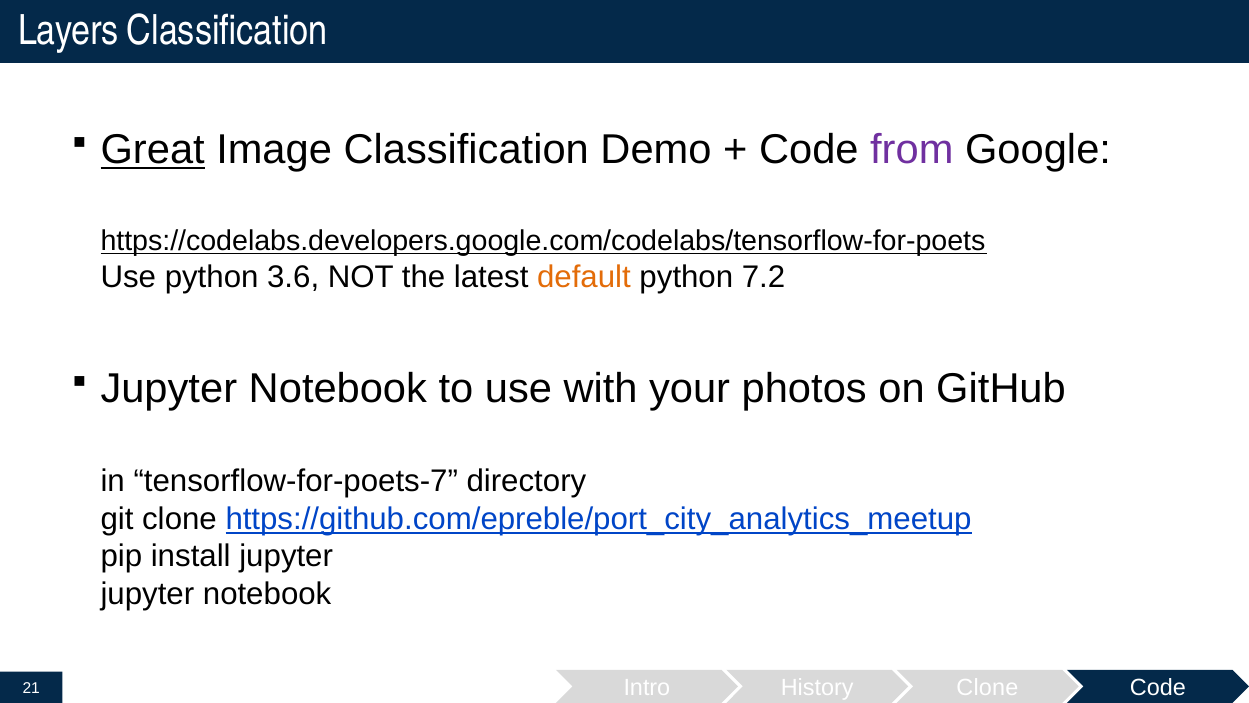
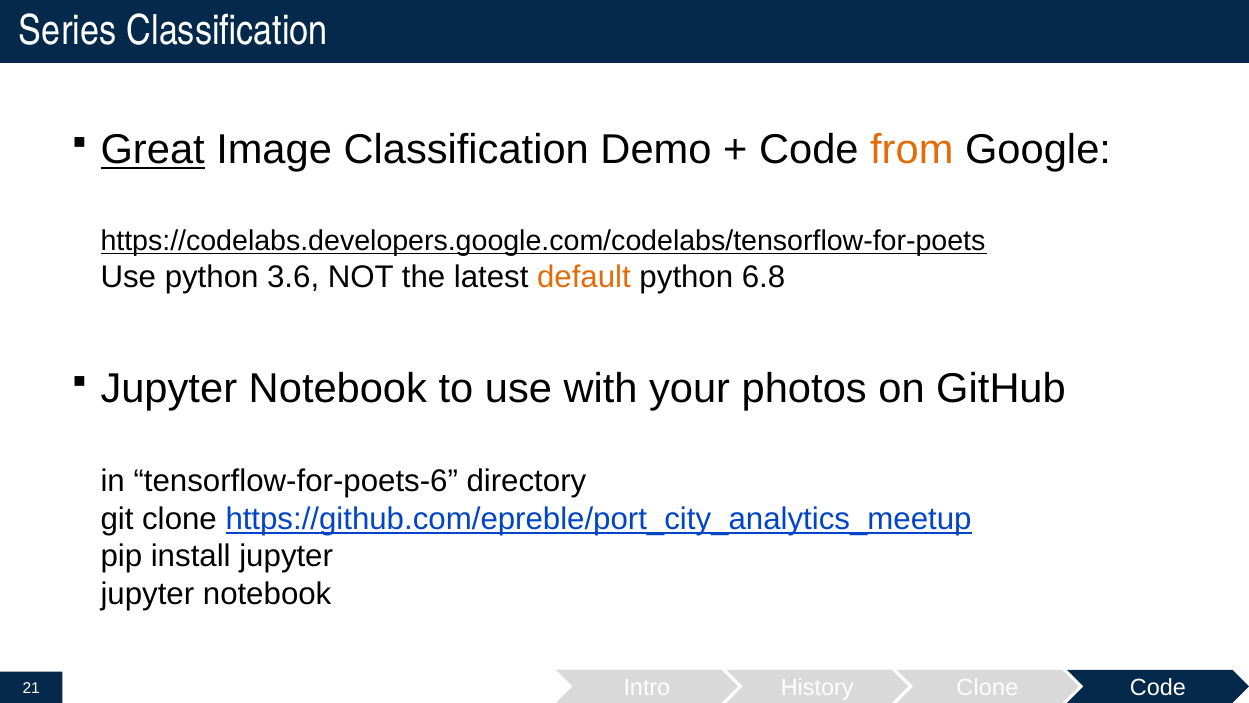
Layers: Layers -> Series
from colour: purple -> orange
7.2: 7.2 -> 6.8
tensorflow-for-poets-7: tensorflow-for-poets-7 -> tensorflow-for-poets-6
